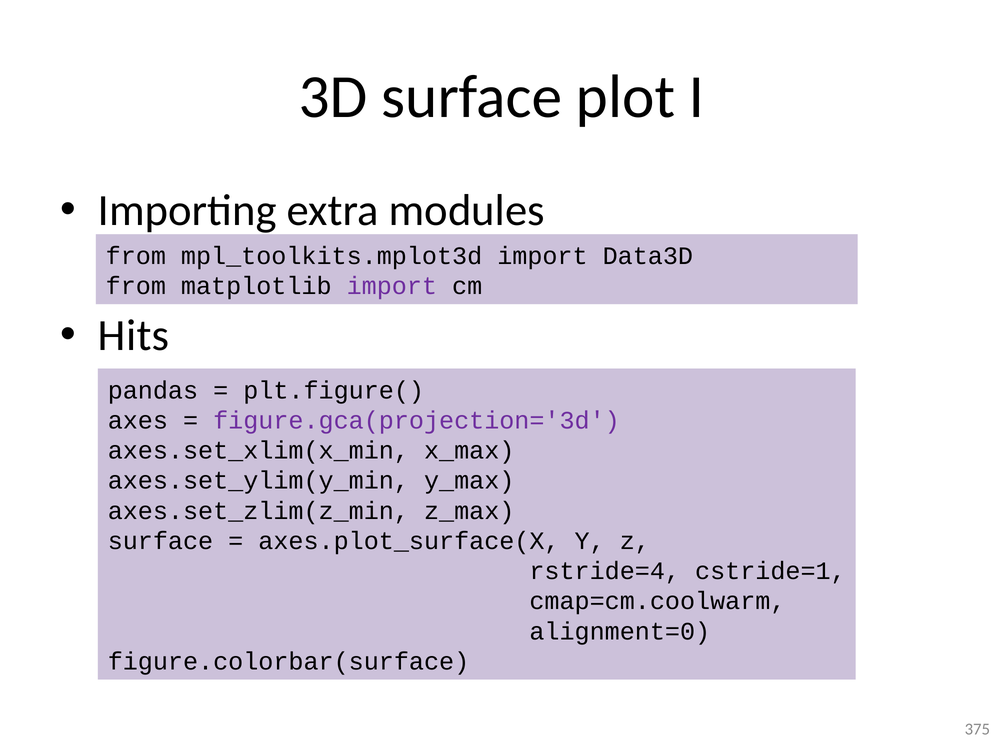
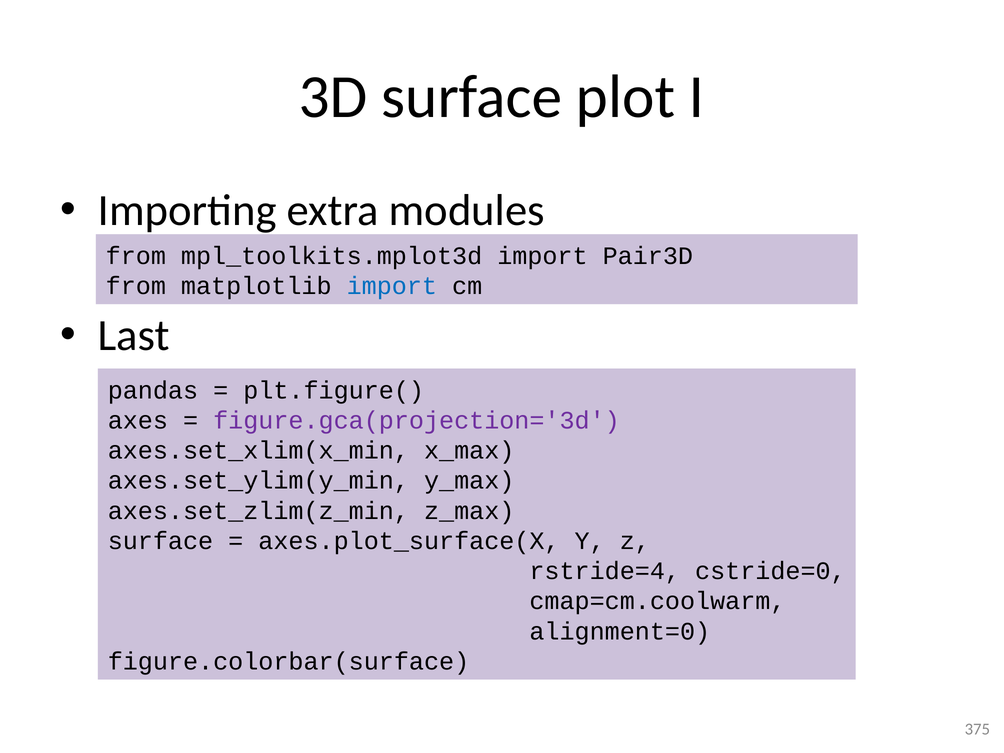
Data3D: Data3D -> Pair3D
import at (392, 286) colour: purple -> blue
Hits: Hits -> Last
cstride=1: cstride=1 -> cstride=0
